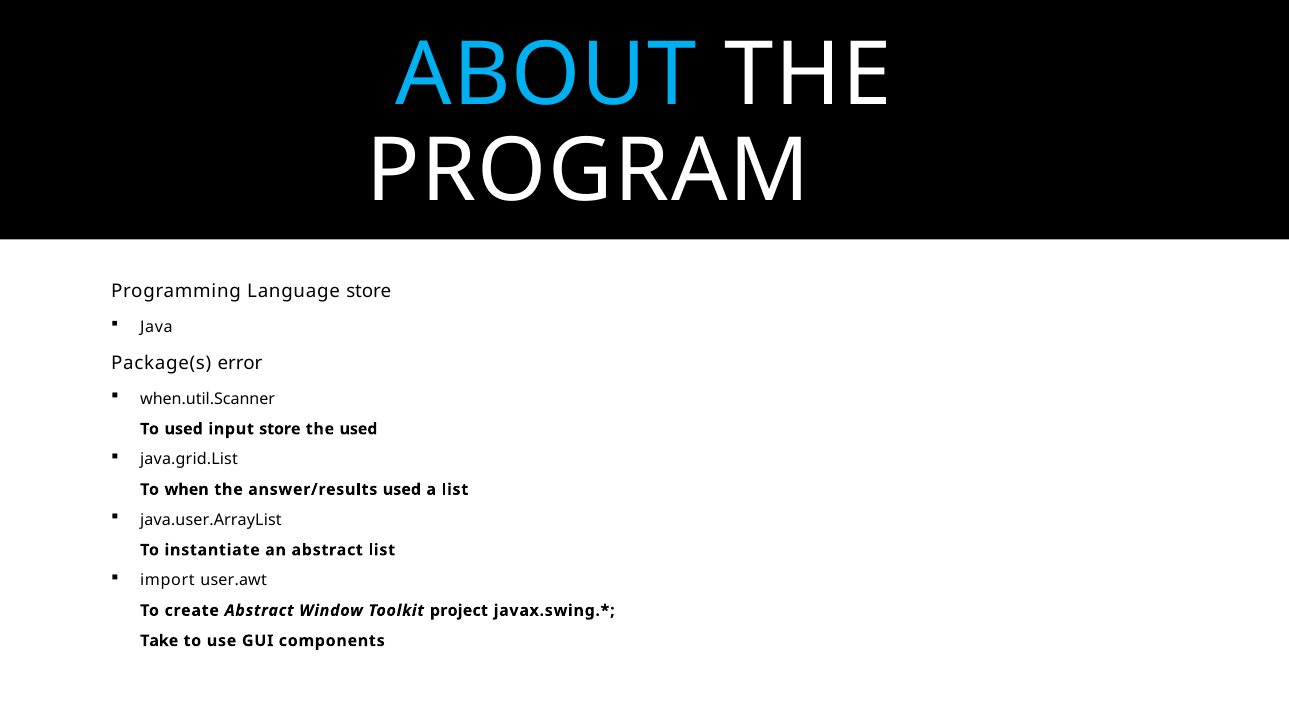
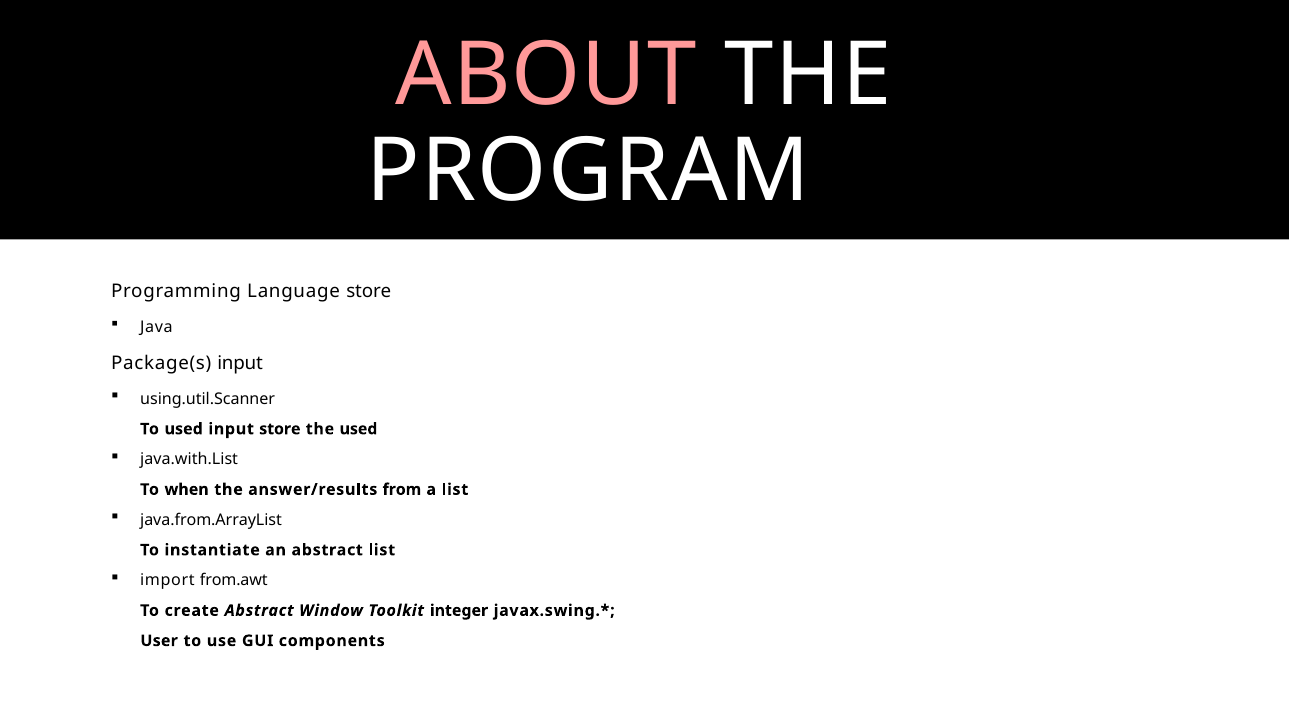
ABOUT colour: light blue -> pink
Package(s error: error -> input
when.util.Scanner: when.util.Scanner -> using.util.Scanner
java.grid.List: java.grid.List -> java.with.List
answer/results used: used -> from
java.user.ArrayList: java.user.ArrayList -> java.from.ArrayList
user.awt: user.awt -> from.awt
project: project -> integer
Take: Take -> User
